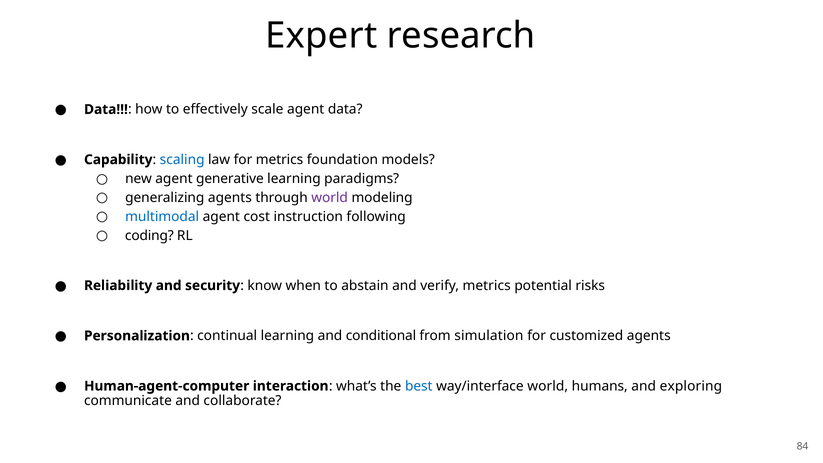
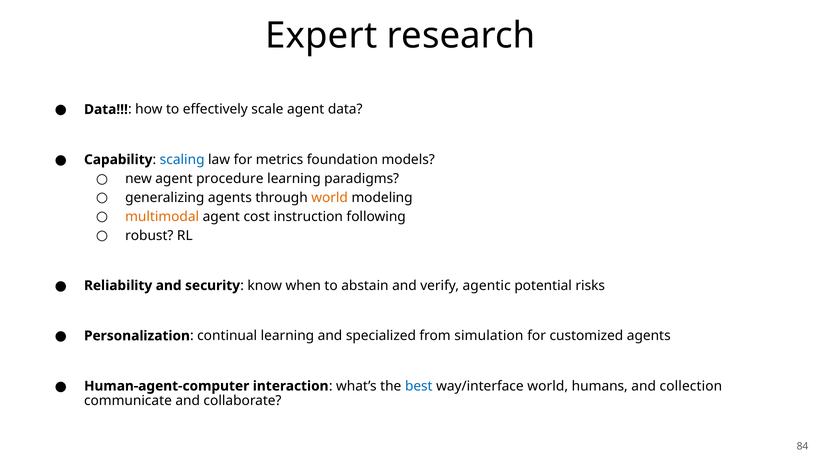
generative: generative -> procedure
world at (330, 198) colour: purple -> orange
multimodal colour: blue -> orange
coding: coding -> robust
verify metrics: metrics -> agentic
conditional: conditional -> specialized
exploring: exploring -> collection
